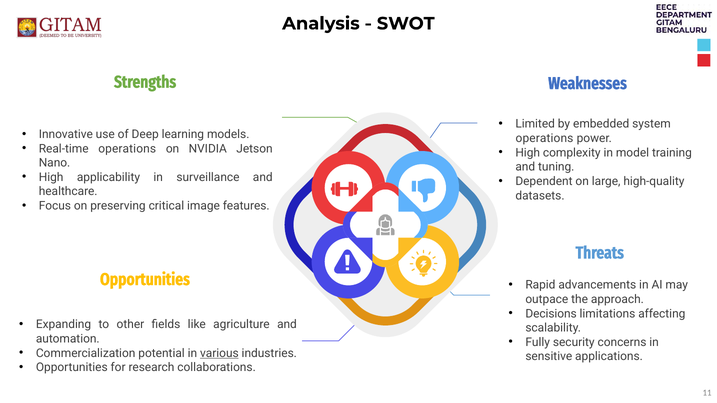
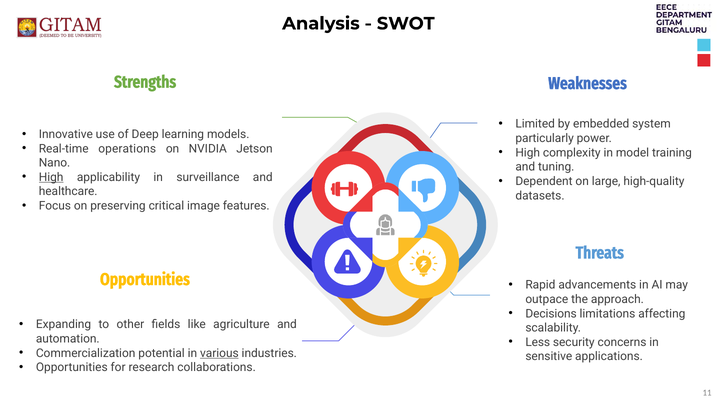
operations at (545, 138): operations -> particularly
High at (51, 177) underline: none -> present
Fully: Fully -> Less
